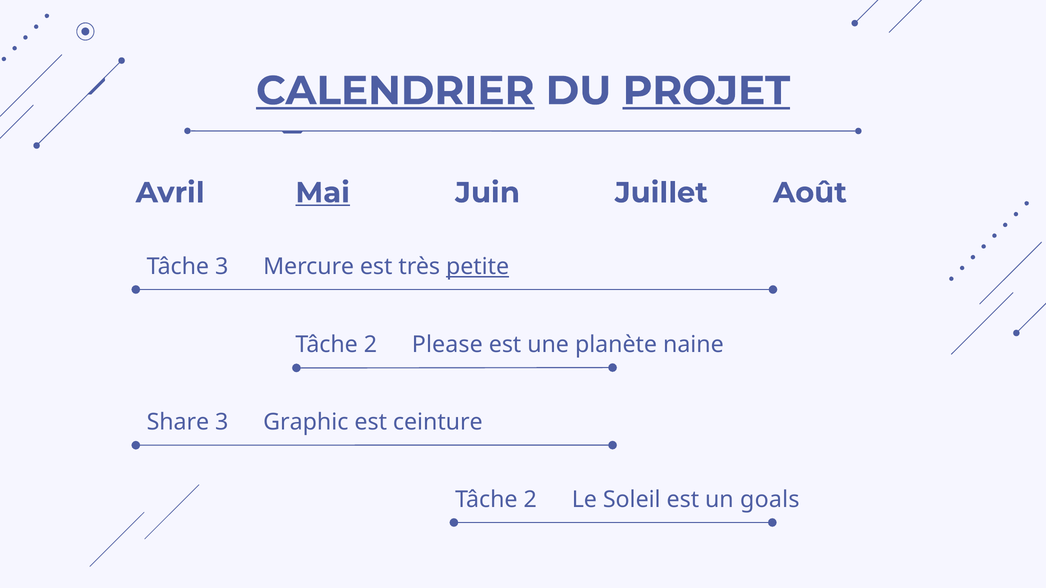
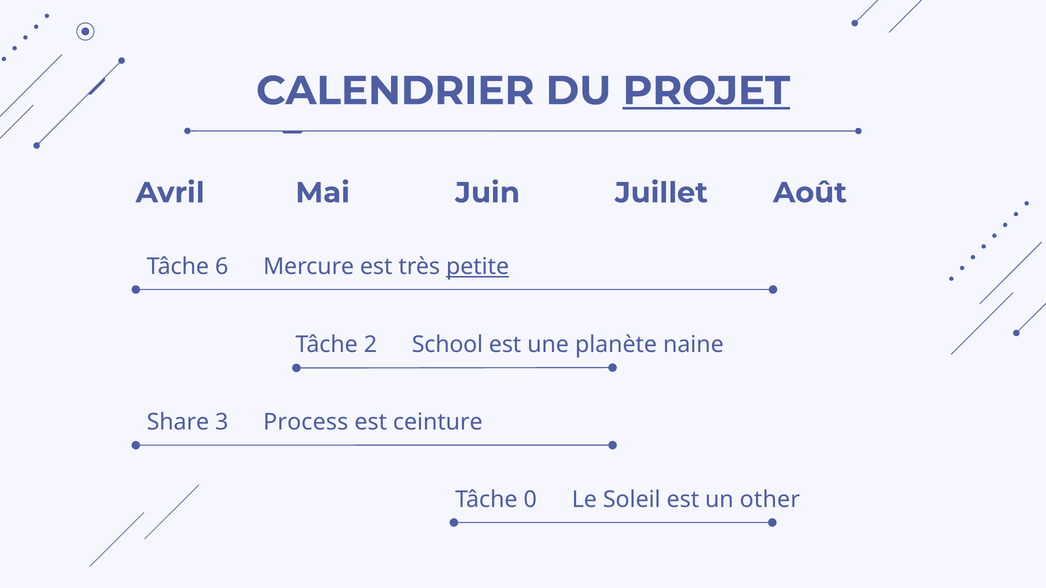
CALENDRIER underline: present -> none
Mai underline: present -> none
Tâche 3: 3 -> 6
Please: Please -> School
Graphic: Graphic -> Process
2 at (530, 500): 2 -> 0
goals: goals -> other
